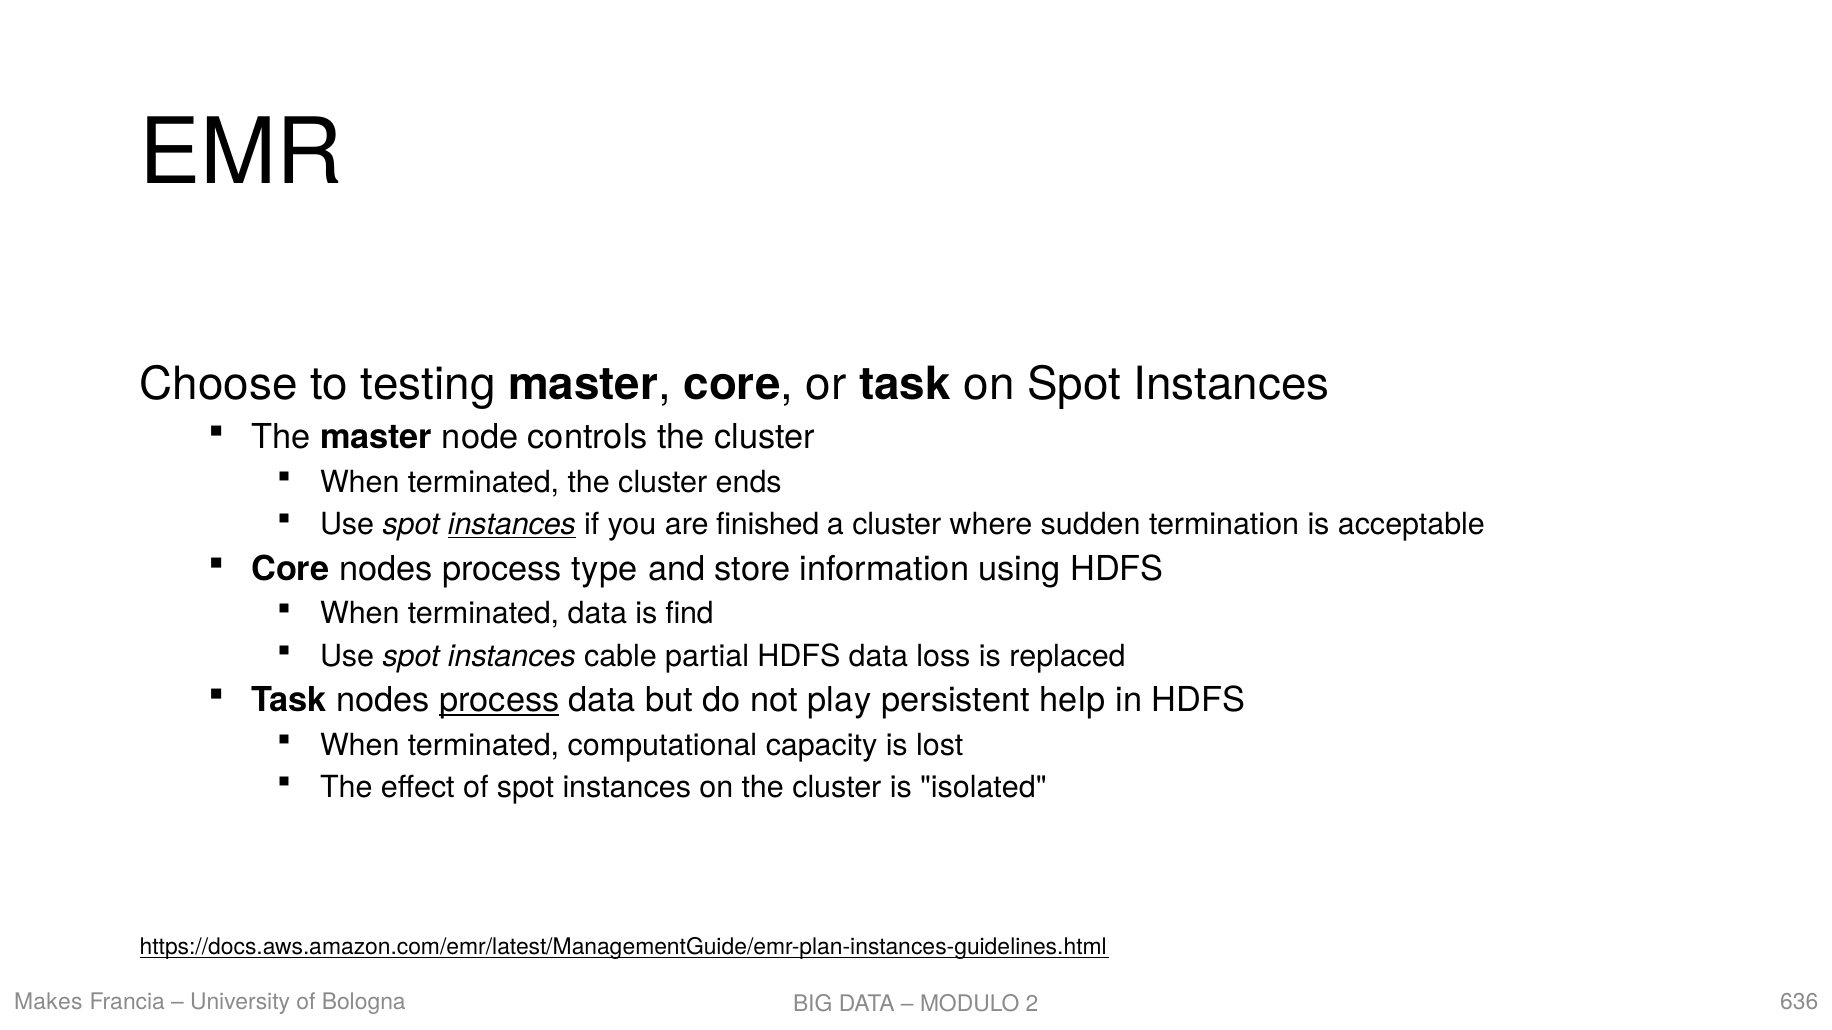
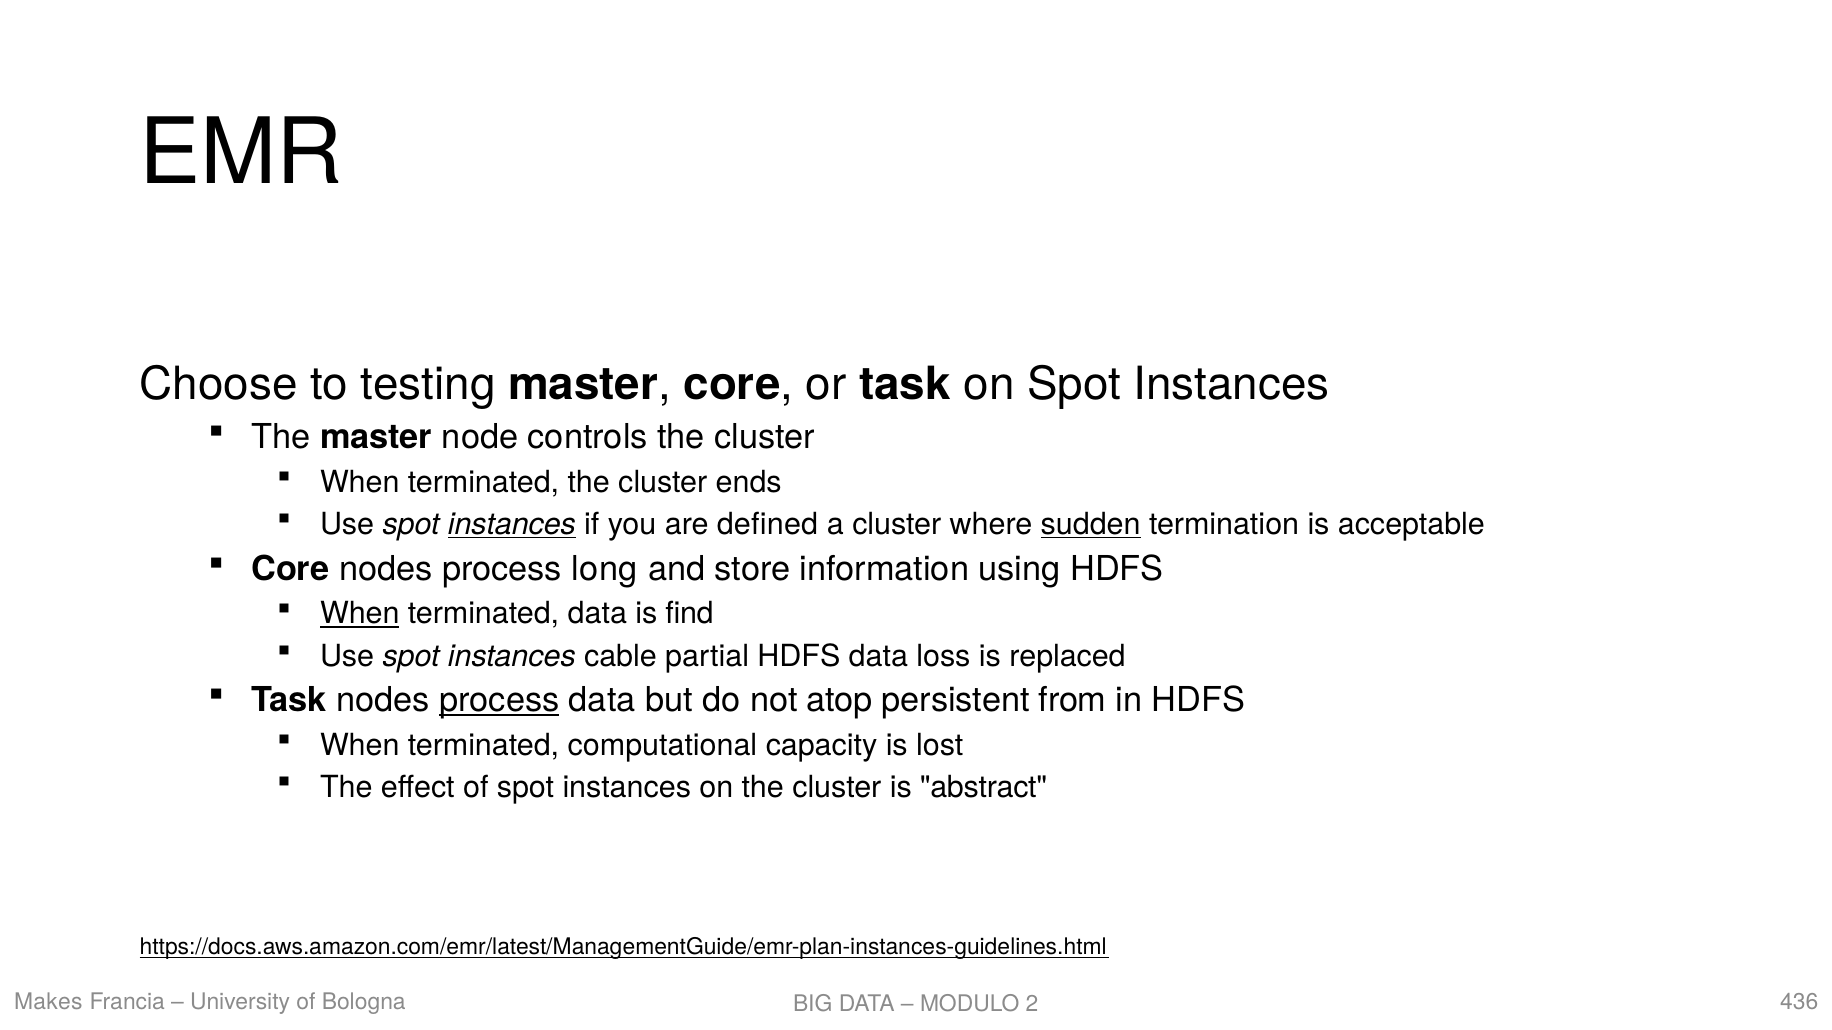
finished: finished -> defined
sudden underline: none -> present
type: type -> long
When at (360, 614) underline: none -> present
play: play -> atop
help: help -> from
isolated: isolated -> abstract
636: 636 -> 436
